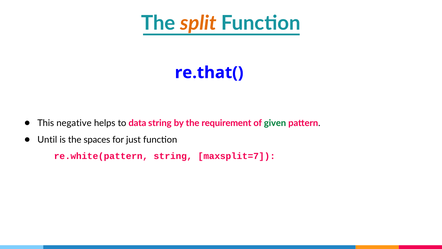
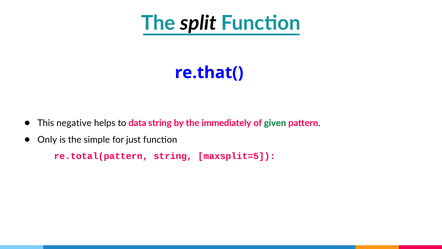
split colour: orange -> black
requirement: requirement -> immediately
Until: Until -> Only
spaces: spaces -> simple
re.white(pattern: re.white(pattern -> re.total(pattern
maxsplit=7: maxsplit=7 -> maxsplit=5
